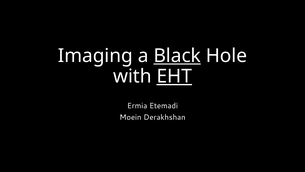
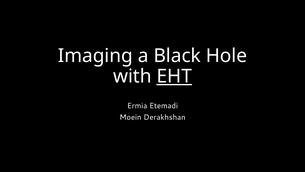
Black underline: present -> none
